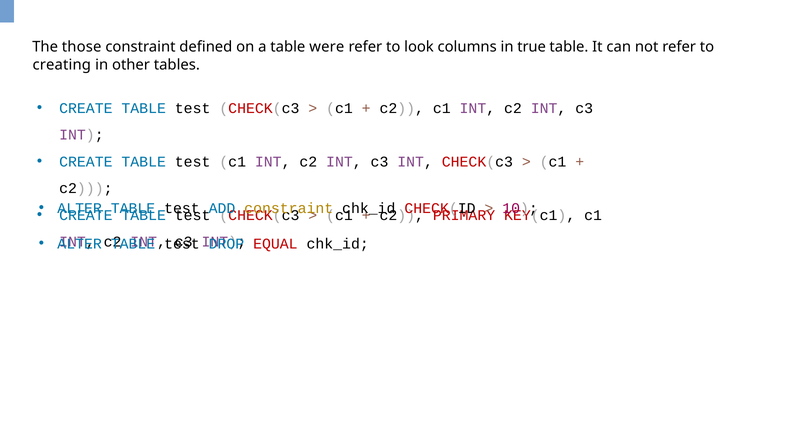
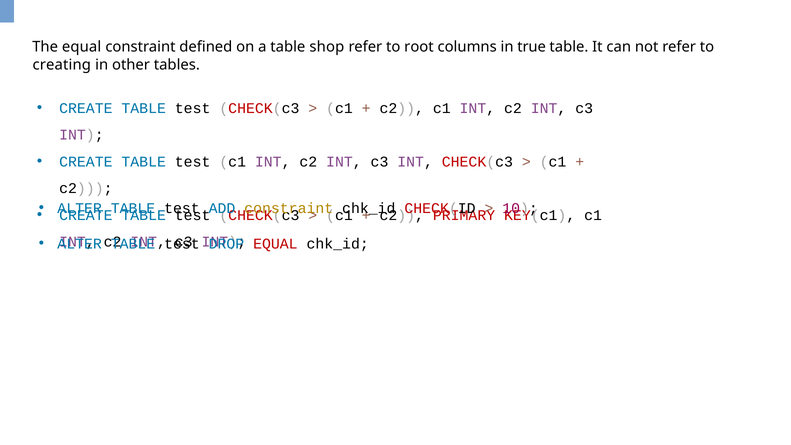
The those: those -> equal
were: were -> shop
look: look -> root
